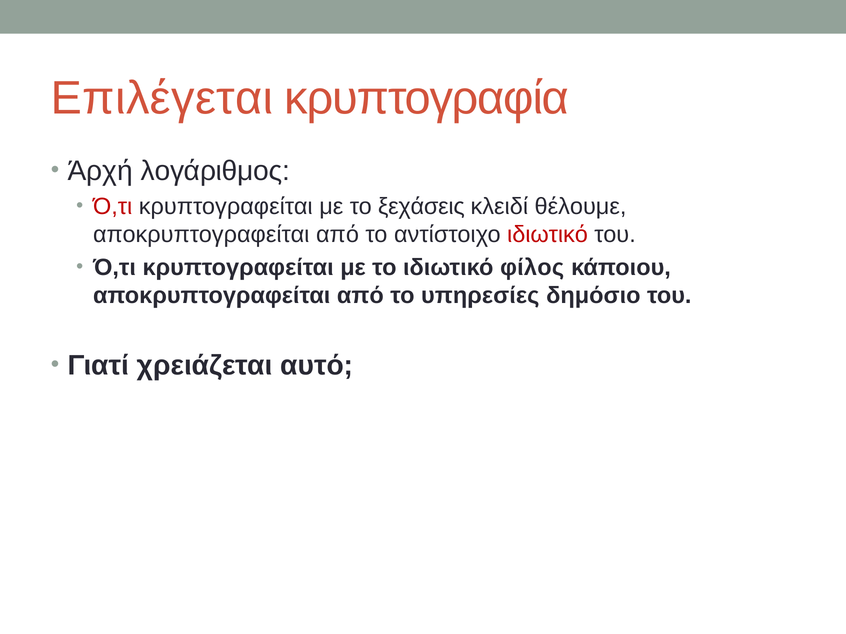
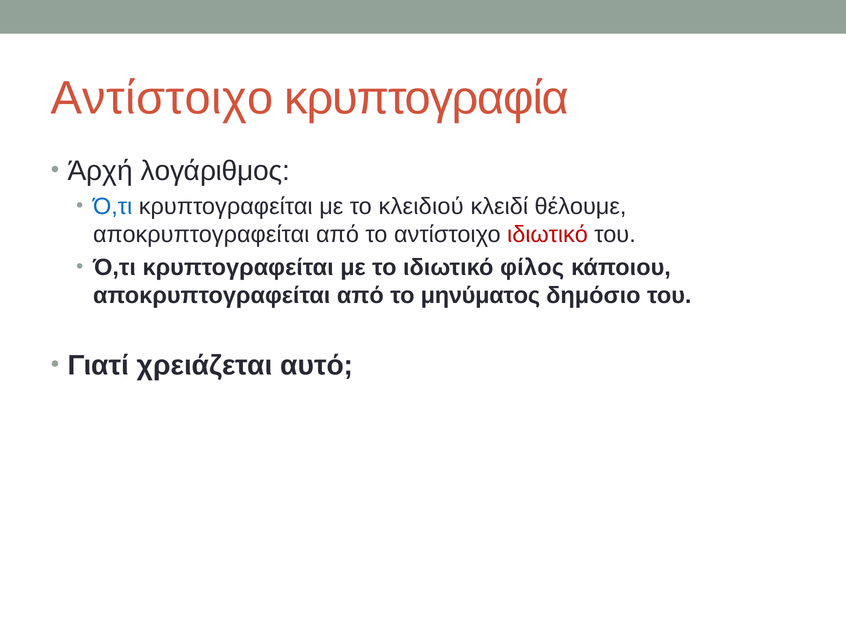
Επιλέγεται at (162, 98): Επιλέγεται -> Αντίστοιχο
Ό,τι at (113, 207) colour: red -> blue
ξεχάσεις: ξεχάσεις -> κλειδιού
υπηρεσίες: υπηρεσίες -> μηνύματος
